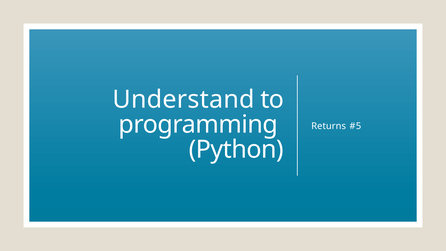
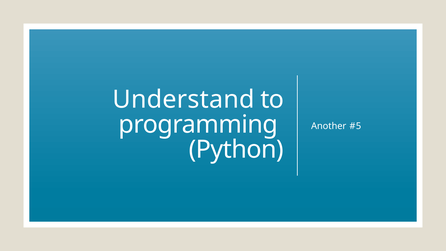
Returns: Returns -> Another
